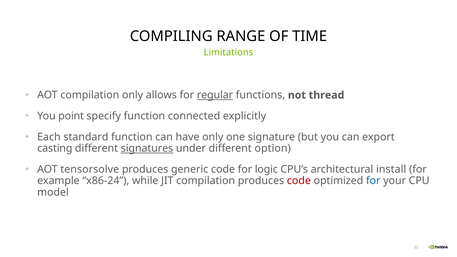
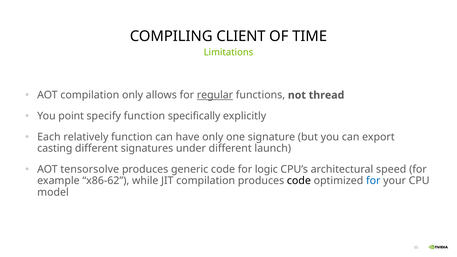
RANGE: RANGE -> CLIENT
connected: connected -> specifically
standard: standard -> relatively
signatures underline: present -> none
option: option -> launch
install: install -> speed
x86-24: x86-24 -> x86-62
code at (299, 181) colour: red -> black
